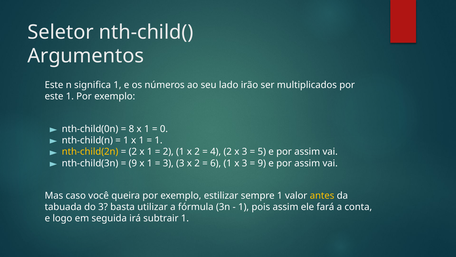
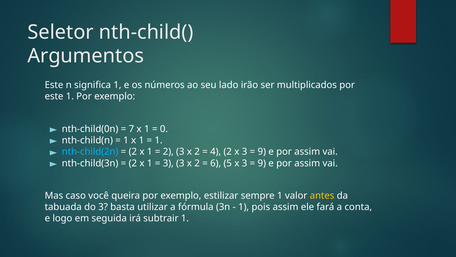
8: 8 -> 7
nth-child(2n colour: yellow -> light blue
2 1: 1 -> 3
5 at (262, 151): 5 -> 9
9 at (133, 163): 9 -> 2
6 1: 1 -> 5
